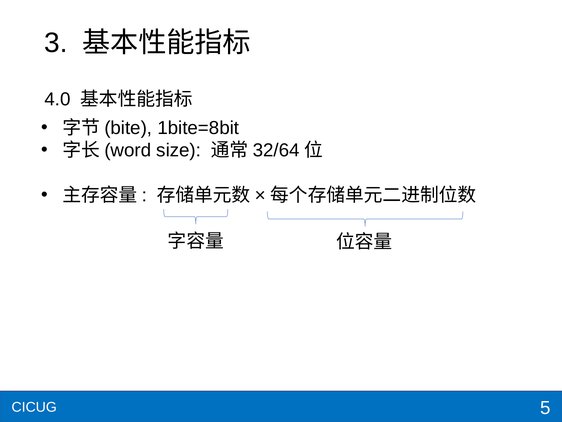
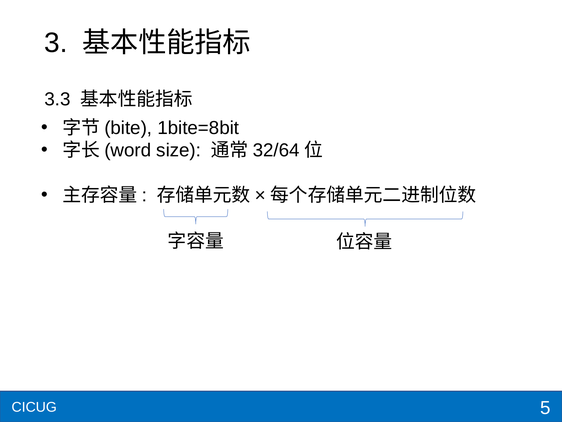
4.0: 4.0 -> 3.3
